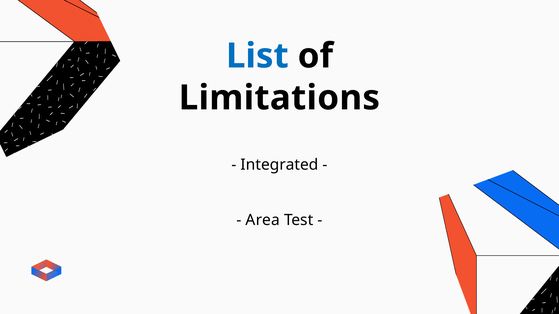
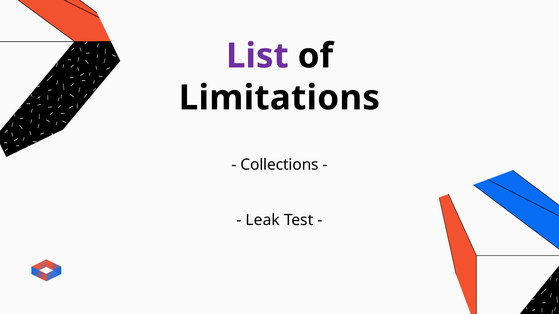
List colour: blue -> purple
Integrated: Integrated -> Collections
Area: Area -> Leak
